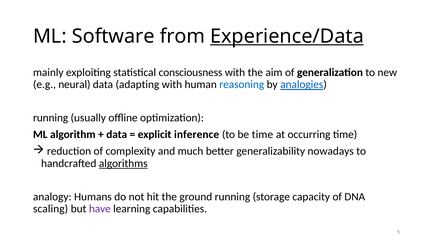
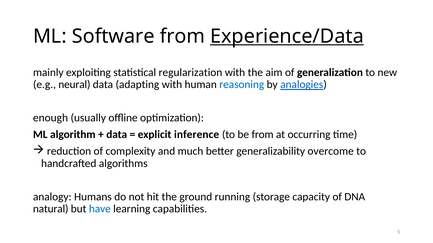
consciousness: consciousness -> regularization
running at (51, 118): running -> enough
be time: time -> from
nowadays: nowadays -> overcome
algorithms underline: present -> none
scaling: scaling -> natural
have colour: purple -> blue
